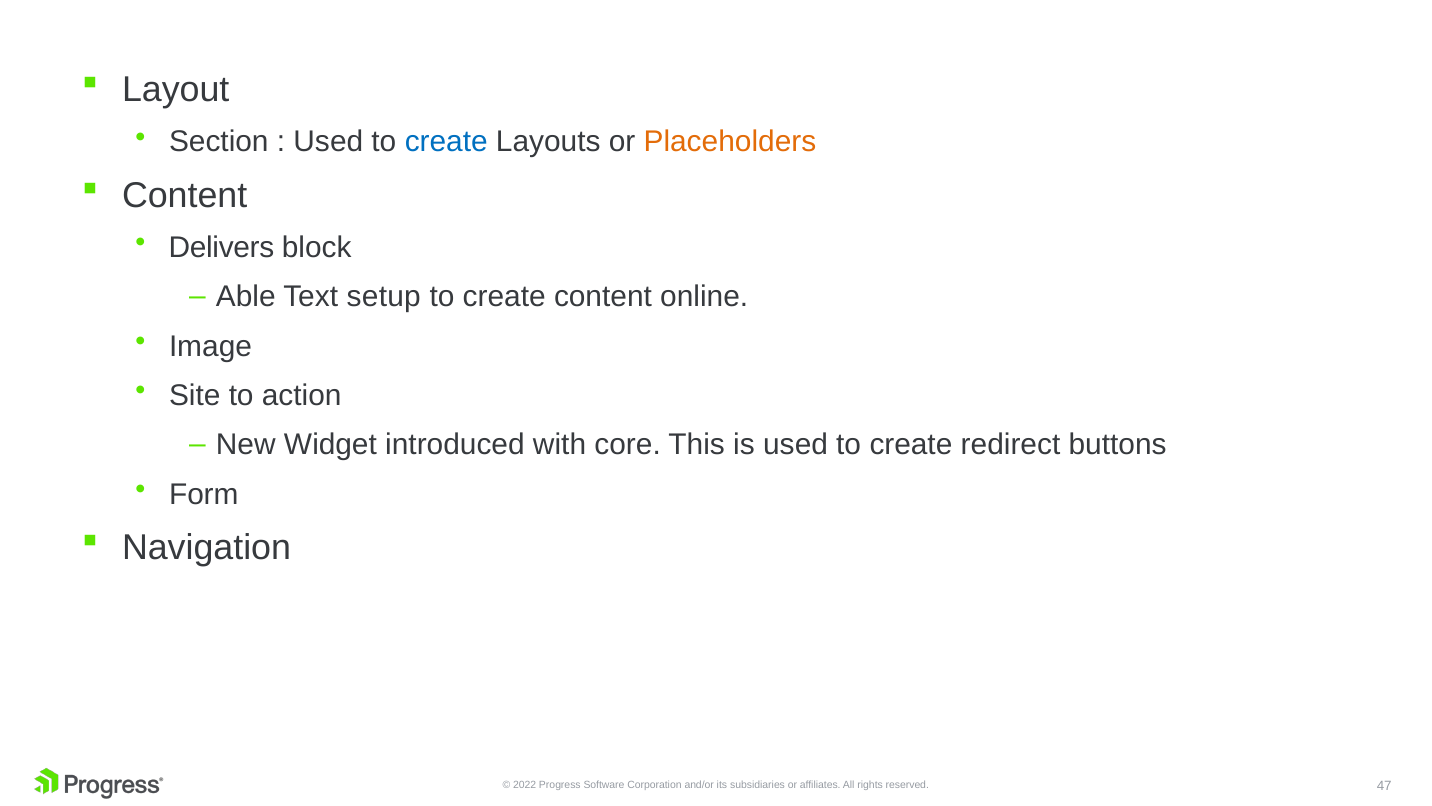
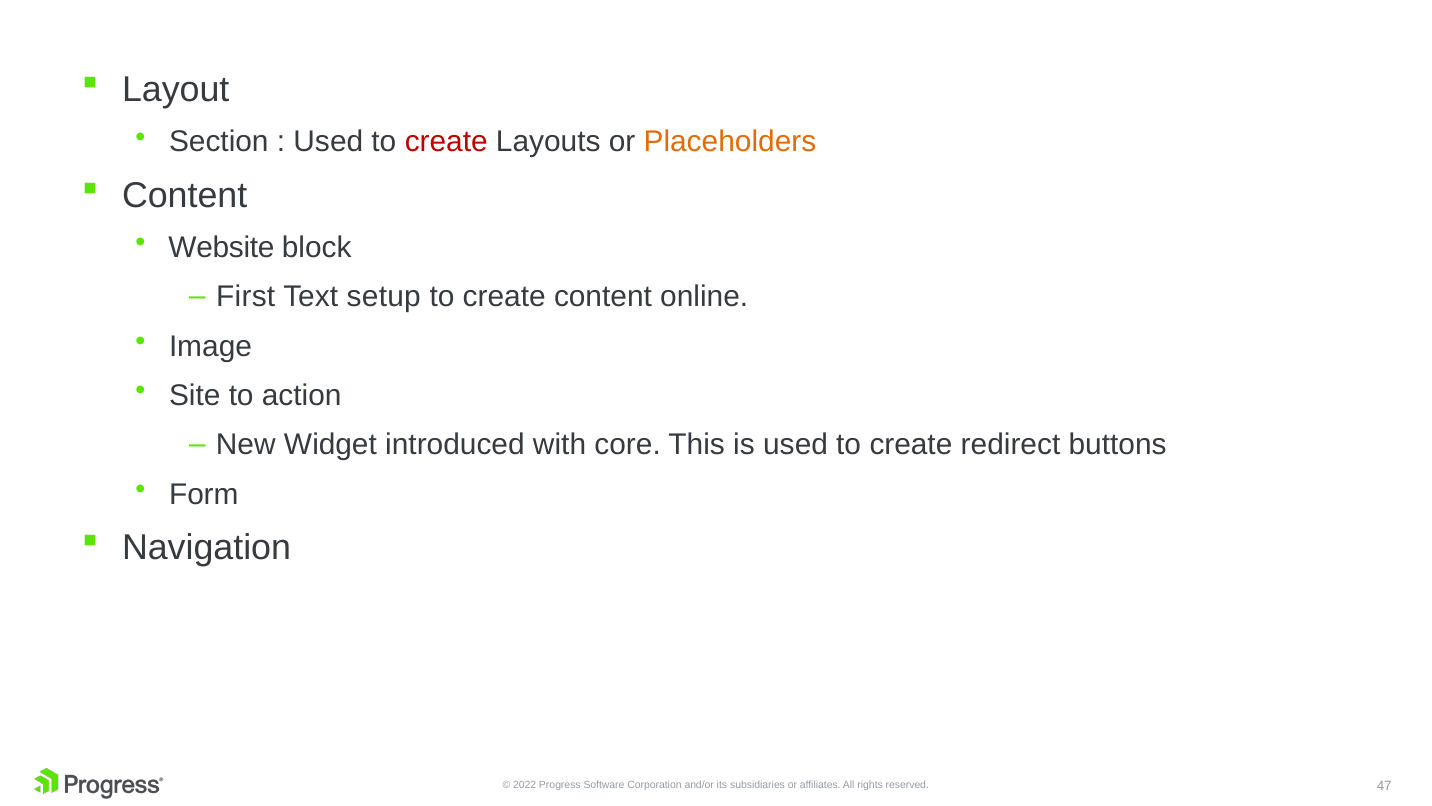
create at (446, 142) colour: blue -> red
Delivers: Delivers -> Website
Able: Able -> First
